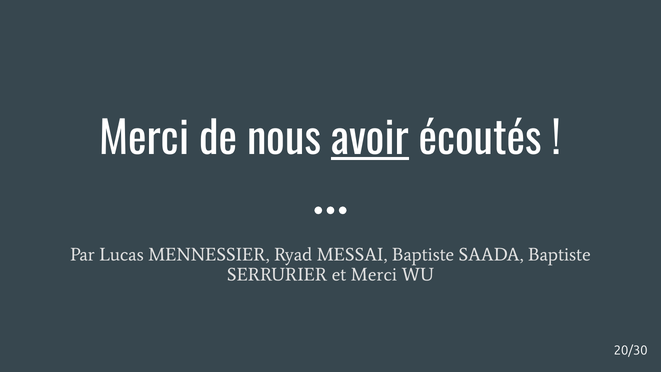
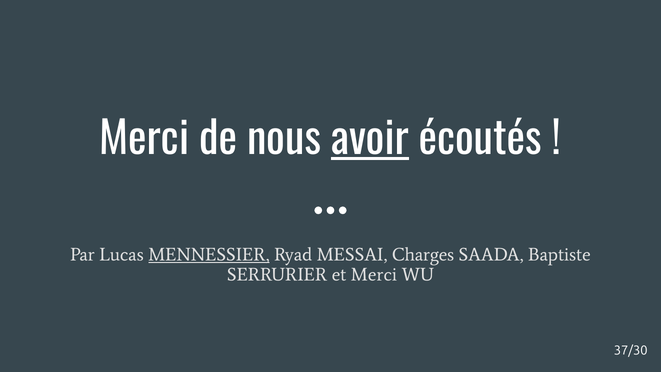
MENNESSIER underline: none -> present
MESSAI Baptiste: Baptiste -> Charges
20/30: 20/30 -> 37/30
